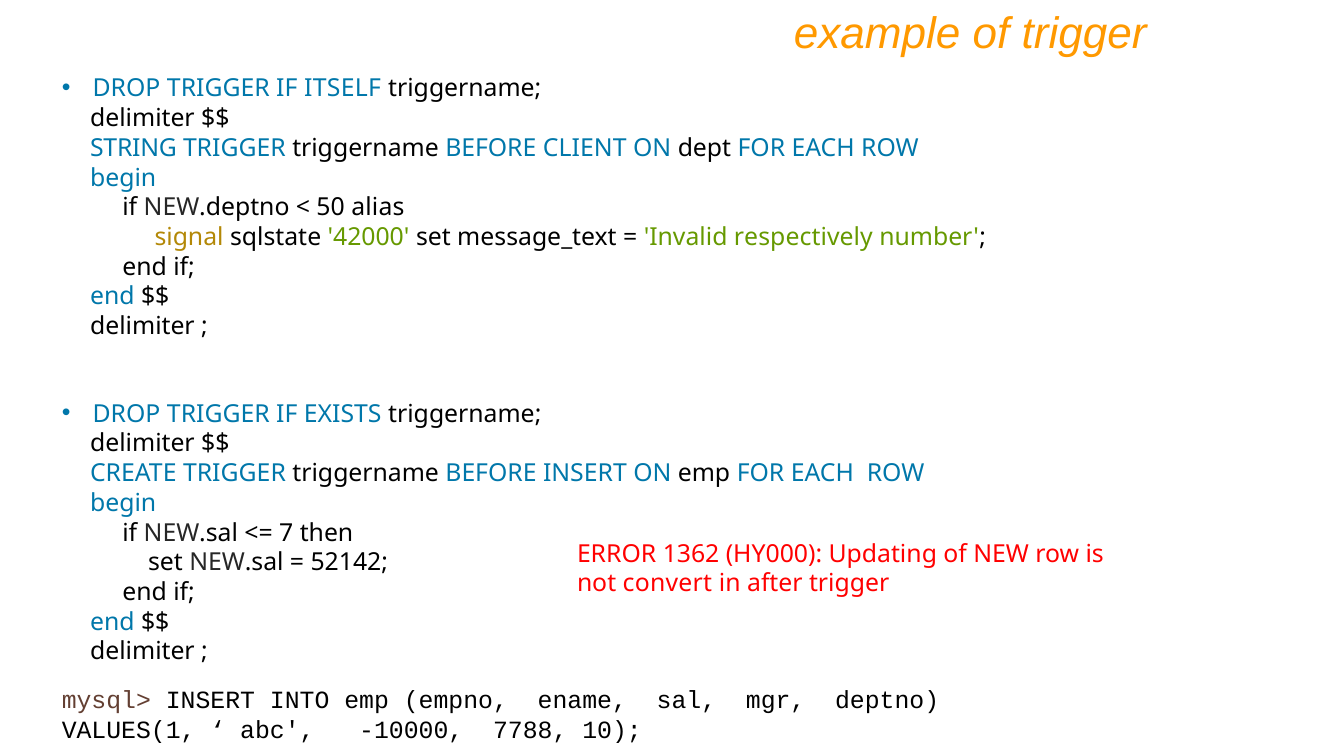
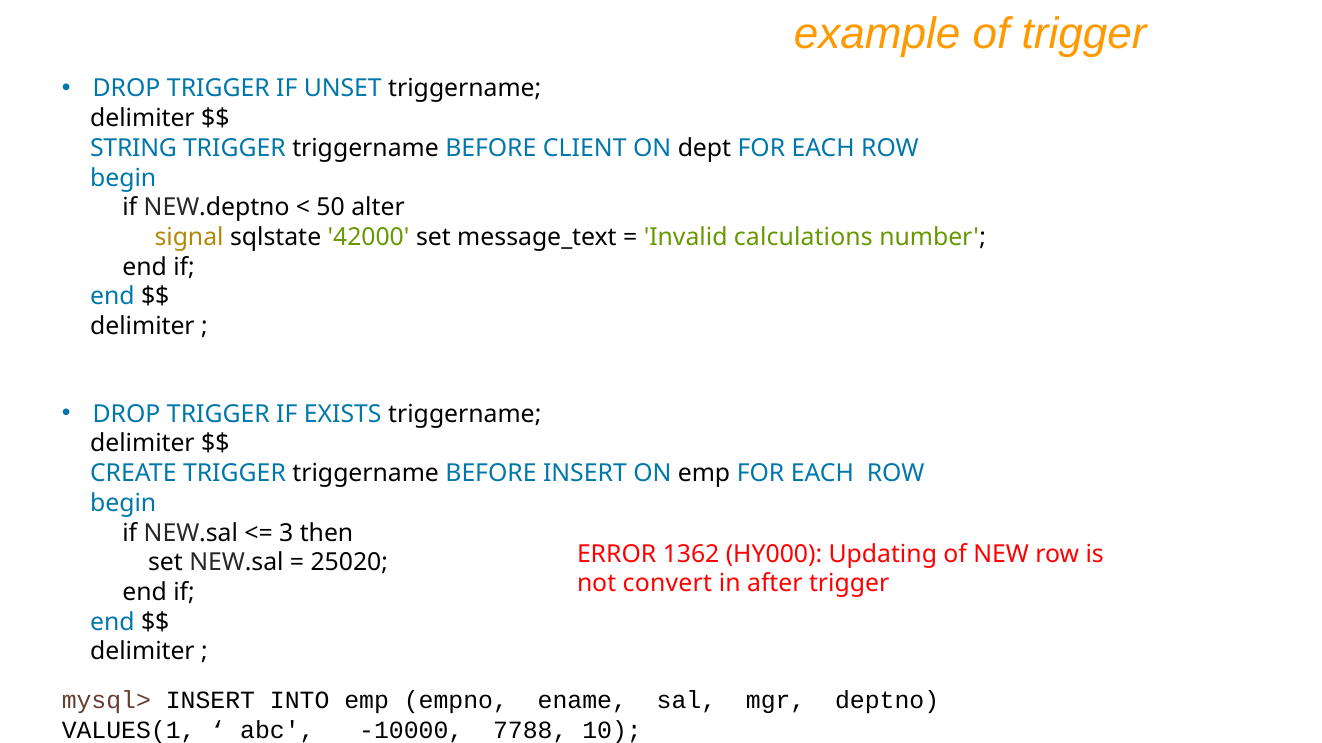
ITSELF: ITSELF -> UNSET
alias: alias -> alter
respectively: respectively -> calculations
7: 7 -> 3
52142: 52142 -> 25020
